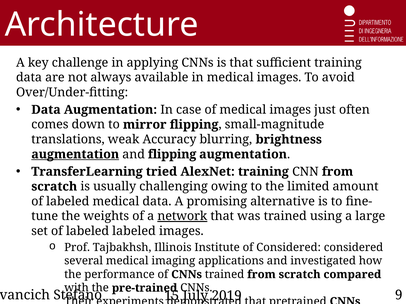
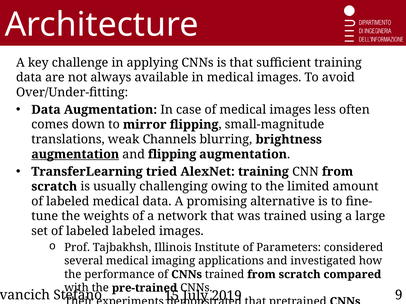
just: just -> less
Accuracy: Accuracy -> Channels
network underline: present -> none
of Considered: Considered -> Parameters
